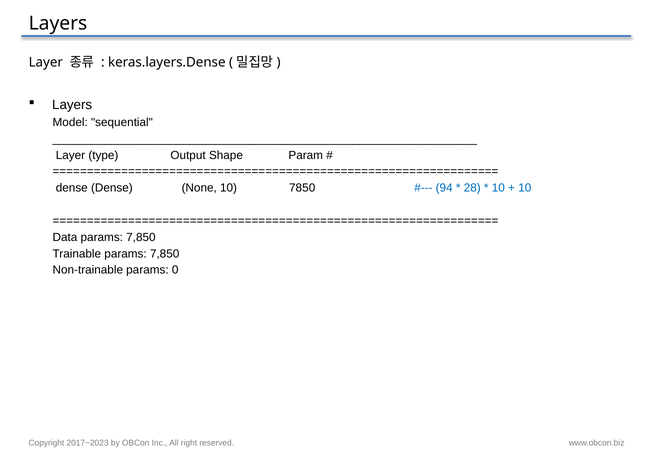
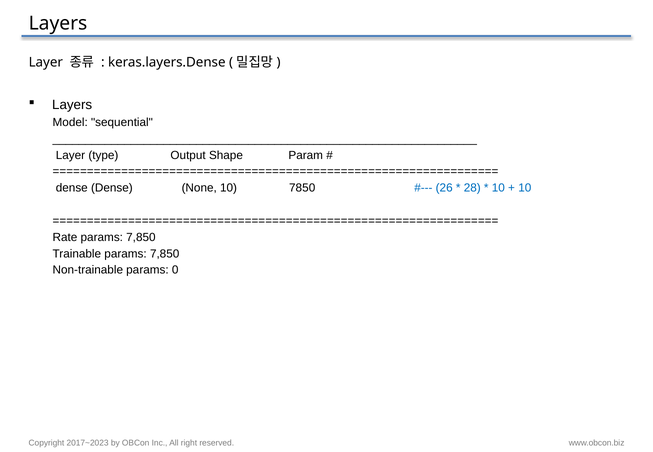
94: 94 -> 26
Data: Data -> Rate
